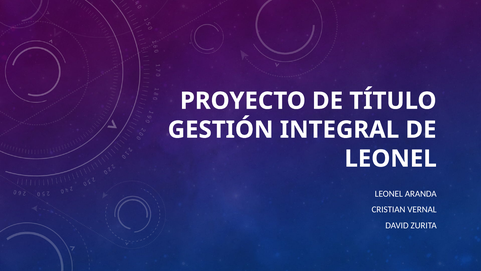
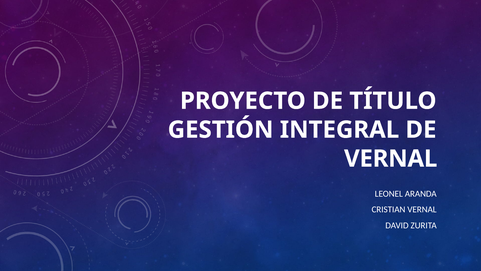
LEONEL at (391, 158): LEONEL -> VERNAL
